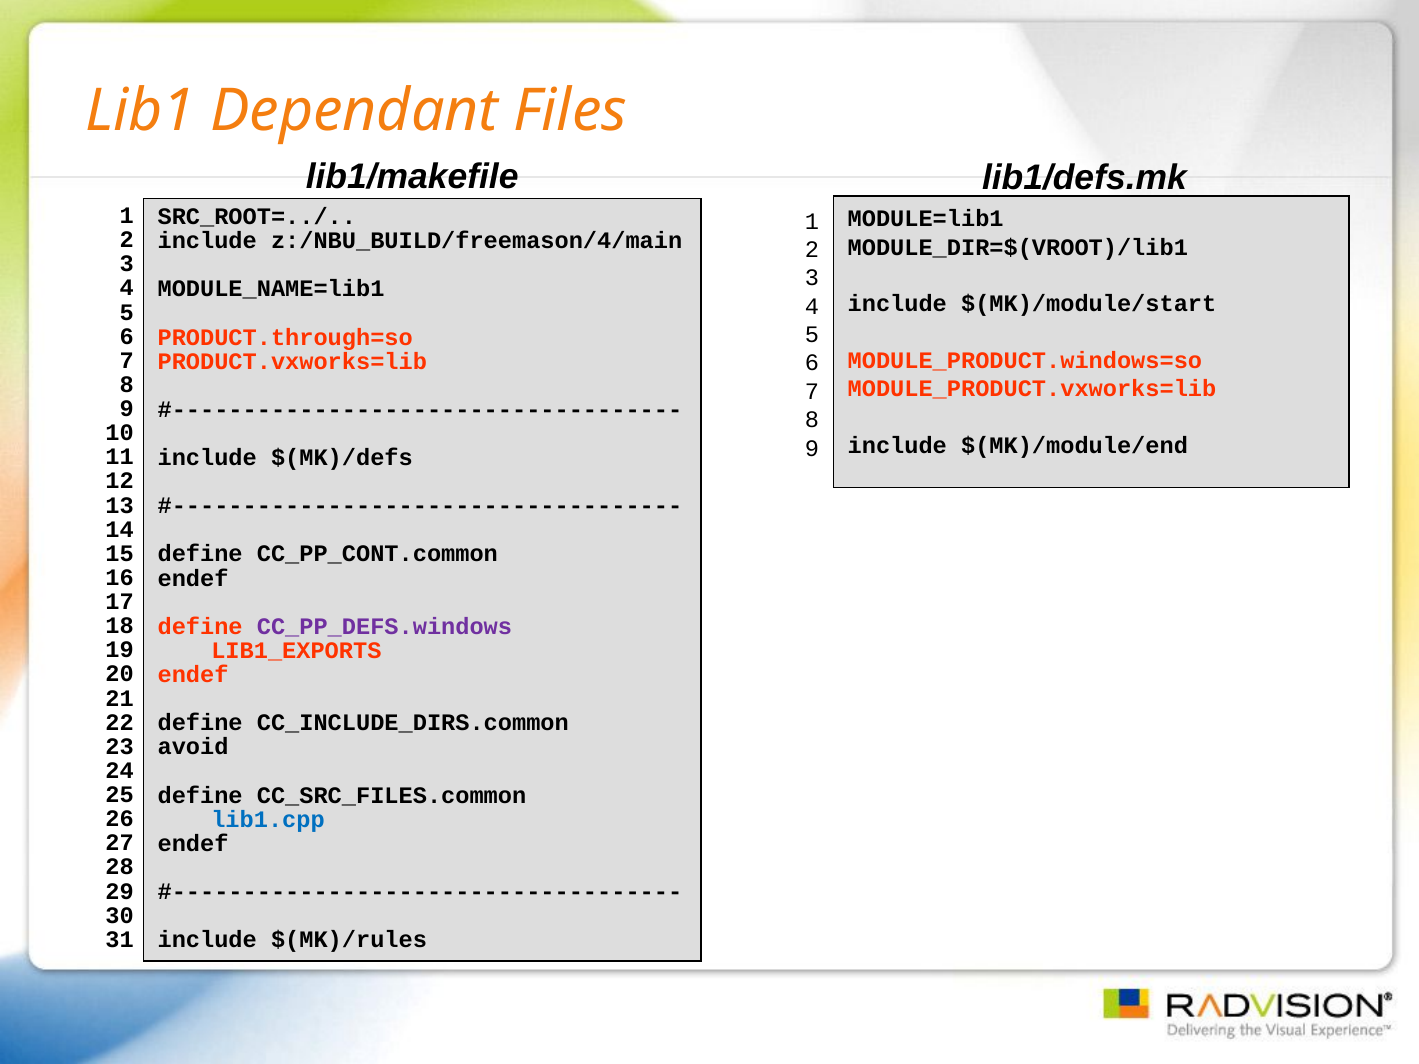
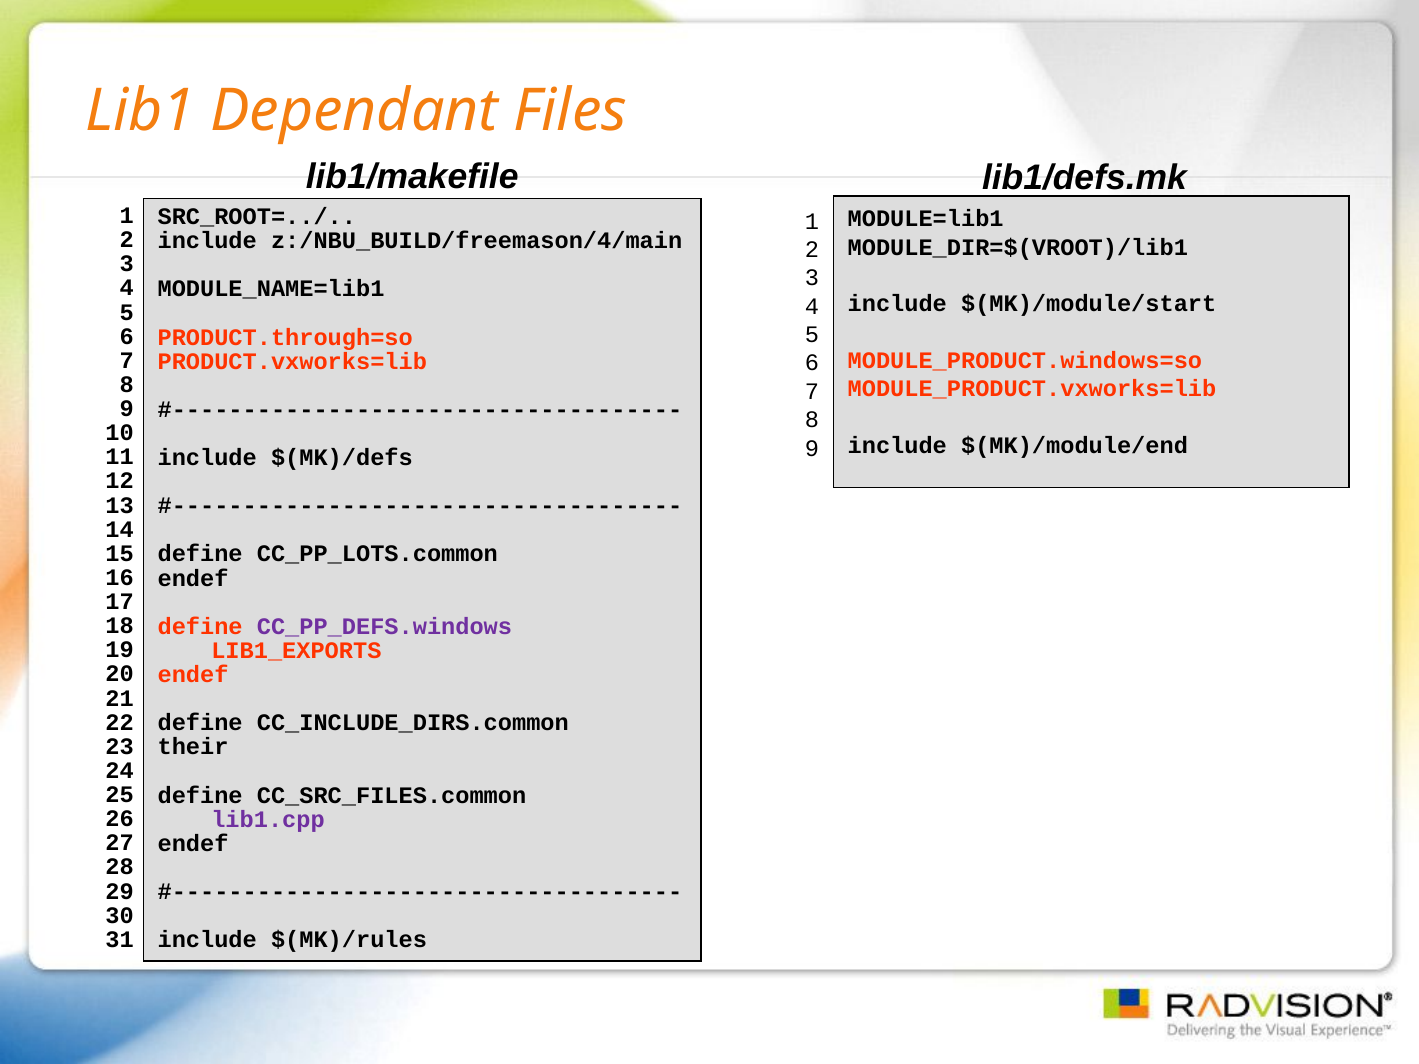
CC_PP_CONT.common: CC_PP_CONT.common -> CC_PP_LOTS.common
avoid: avoid -> their
lib1.cpp colour: blue -> purple
